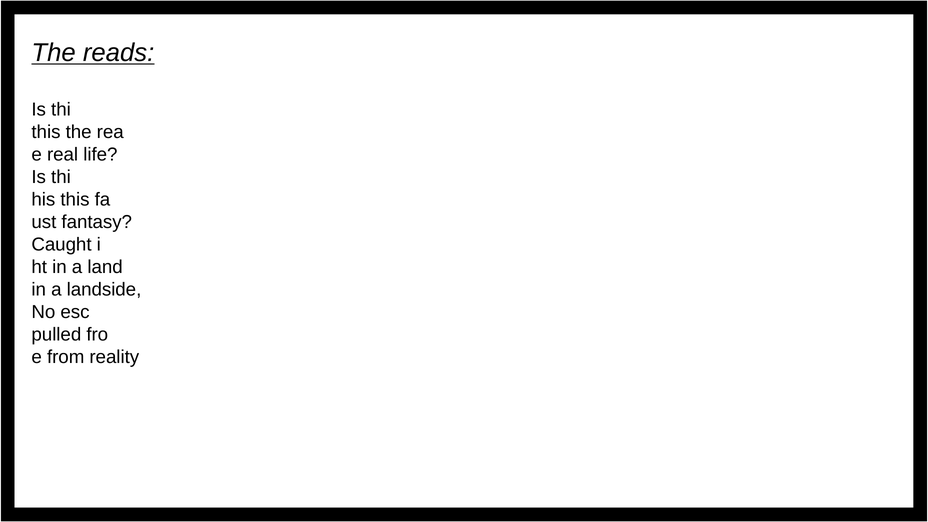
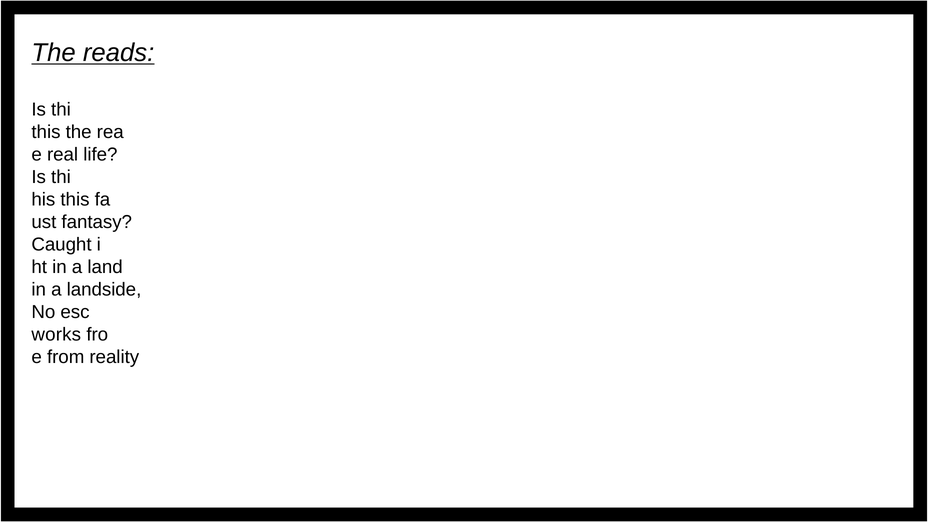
pulled: pulled -> works
